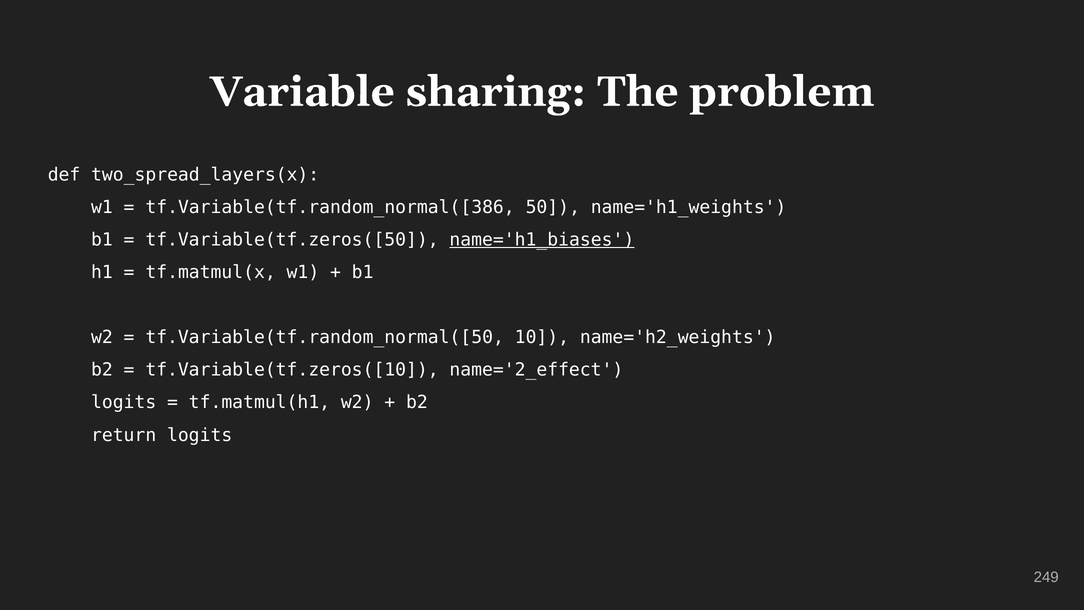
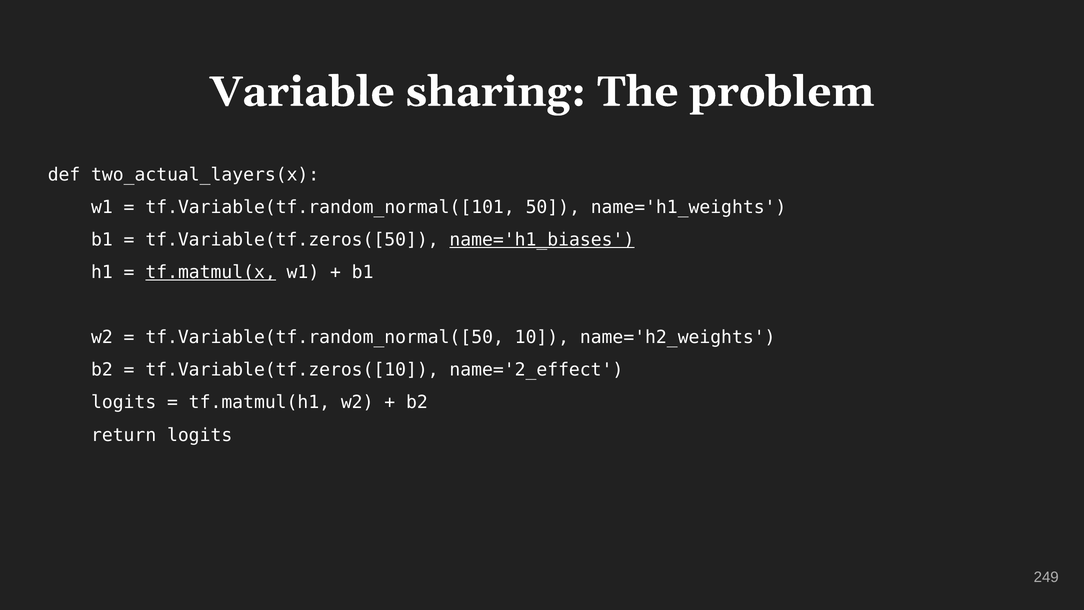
two_spread_layers(x: two_spread_layers(x -> two_actual_layers(x
tf.Variable(tf.random_normal([386: tf.Variable(tf.random_normal([386 -> tf.Variable(tf.random_normal([101
tf.matmul(x underline: none -> present
